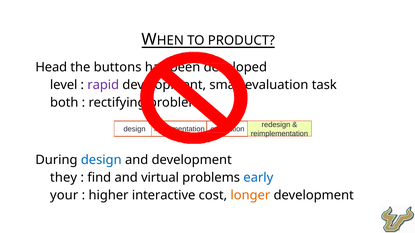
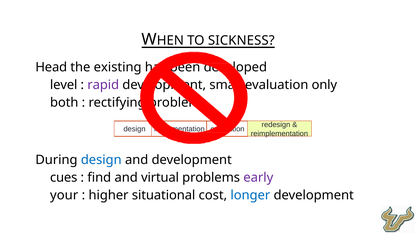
PRODUCT: PRODUCT -> SICKNESS
buttons: buttons -> existing
task: task -> only
they: they -> cues
early colour: blue -> purple
interactive: interactive -> situational
longer colour: orange -> blue
